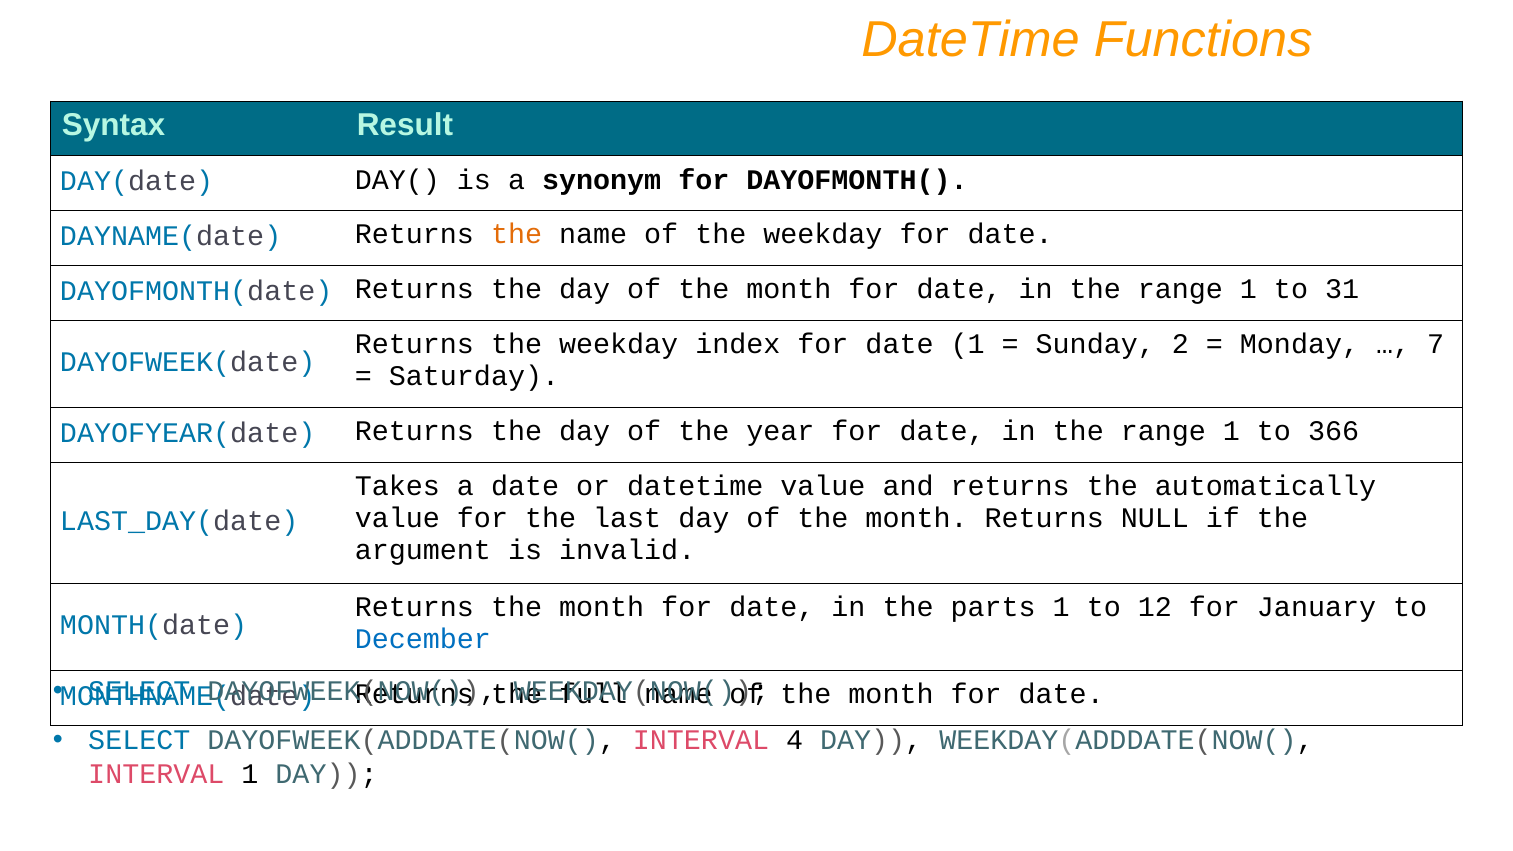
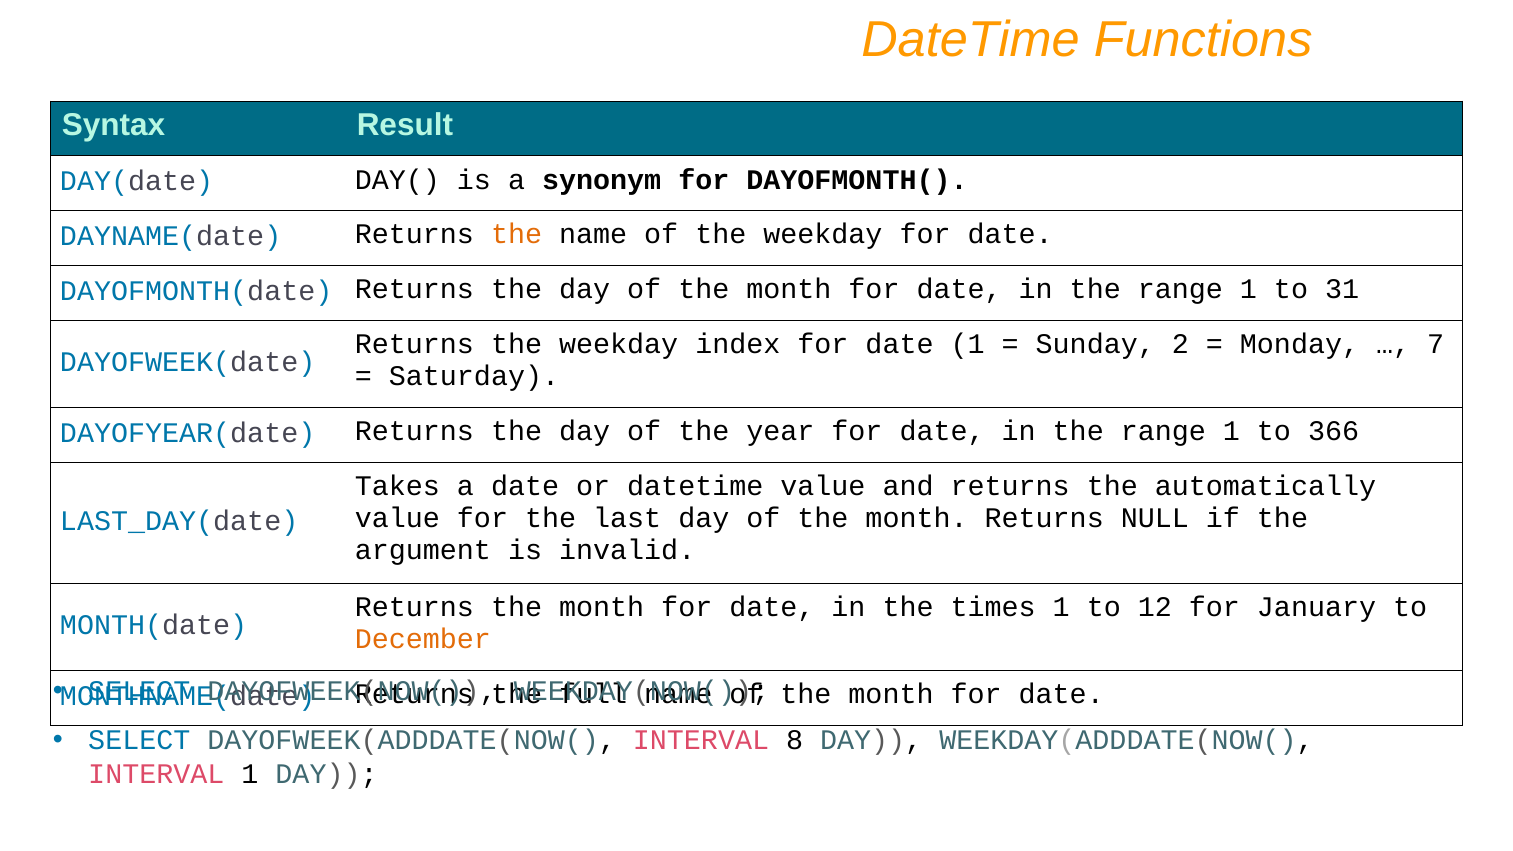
parts: parts -> times
December colour: blue -> orange
4: 4 -> 8
